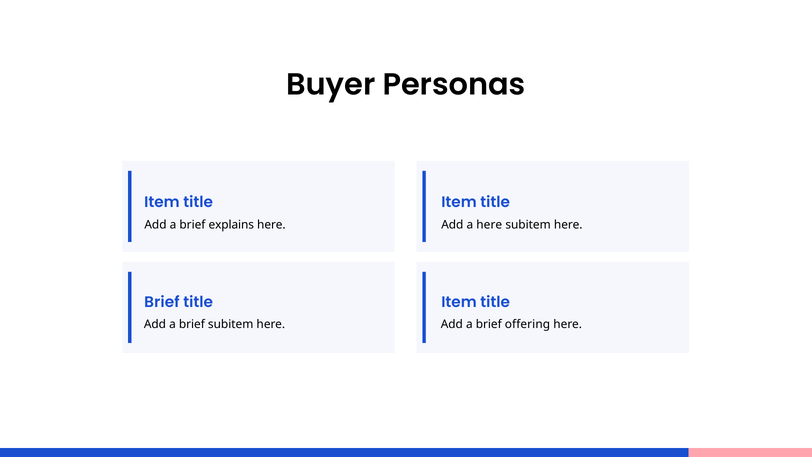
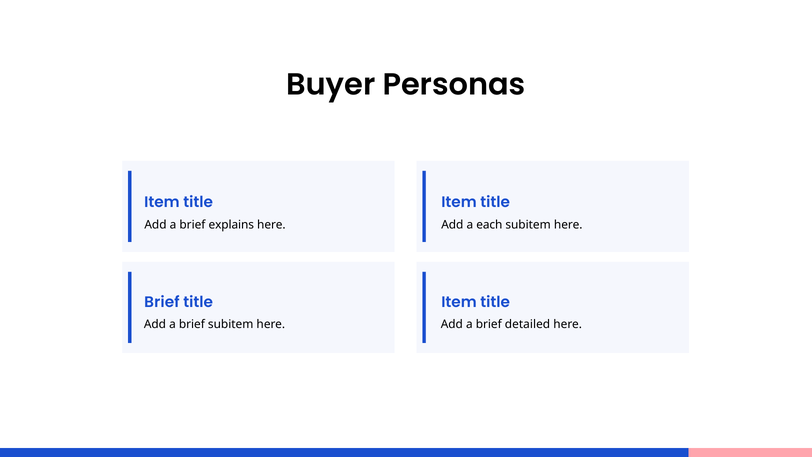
a here: here -> each
offering: offering -> detailed
